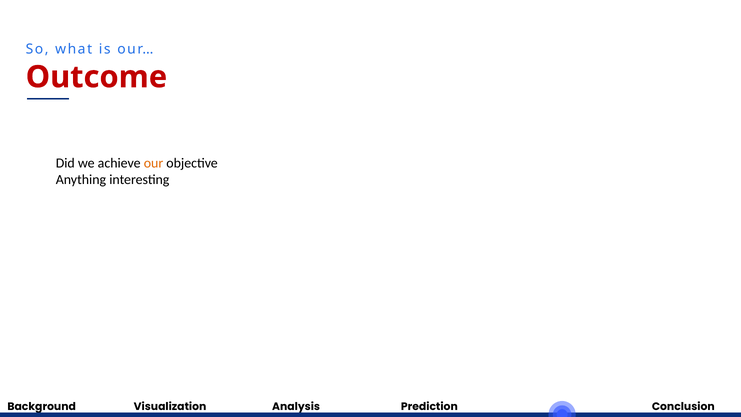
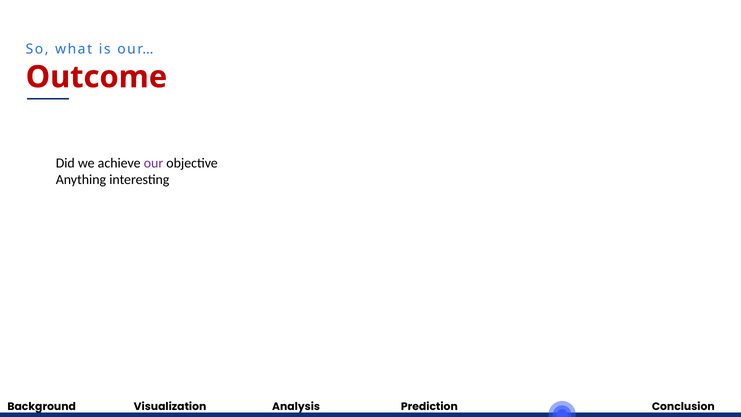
our colour: orange -> purple
